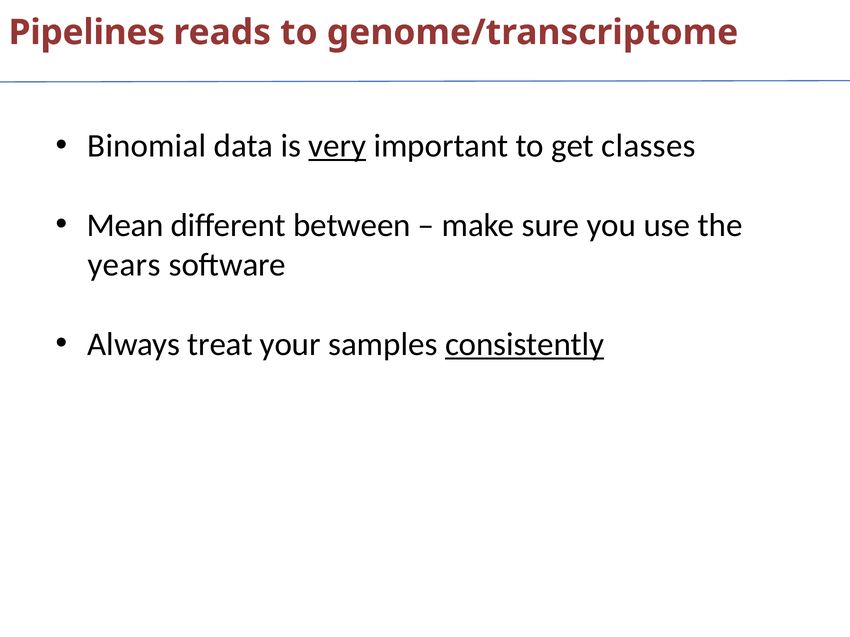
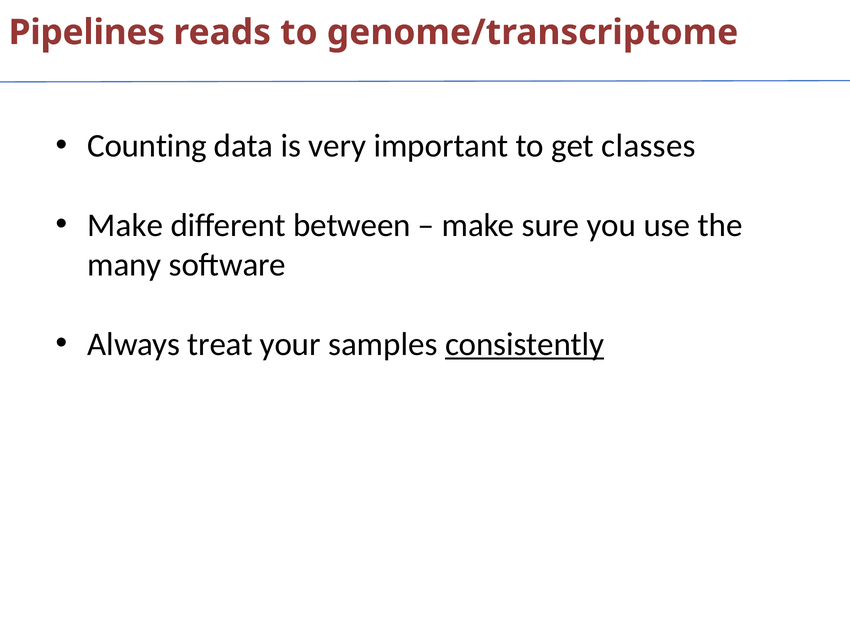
Binomial: Binomial -> Counting
very underline: present -> none
Mean at (125, 226): Mean -> Make
years: years -> many
